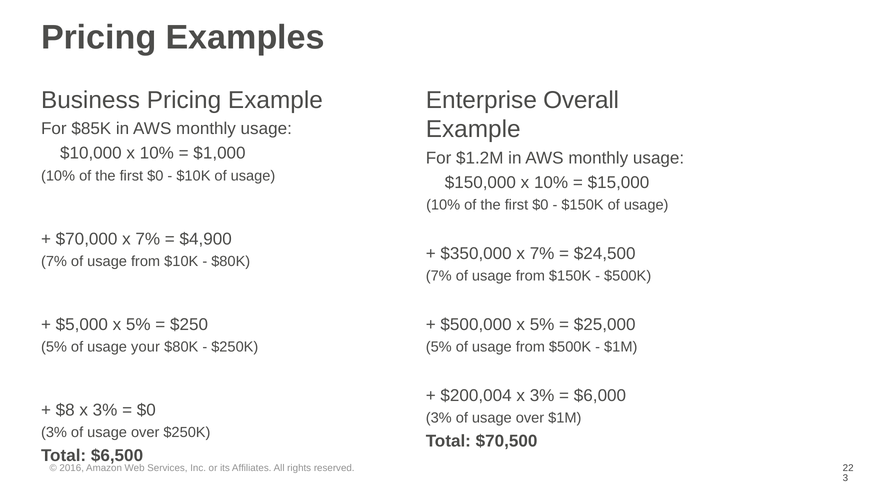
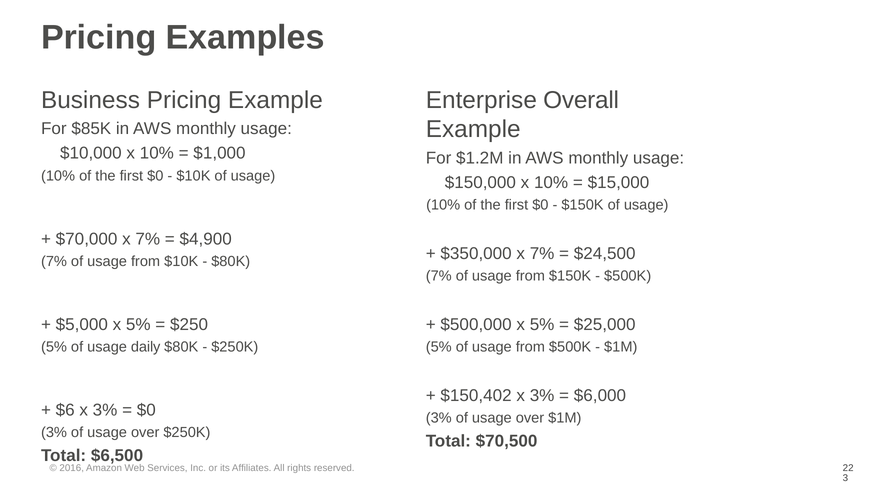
your: your -> daily
$200,004: $200,004 -> $150,402
$8: $8 -> $6
